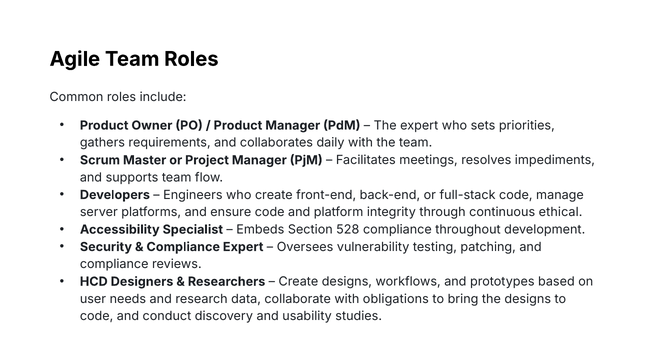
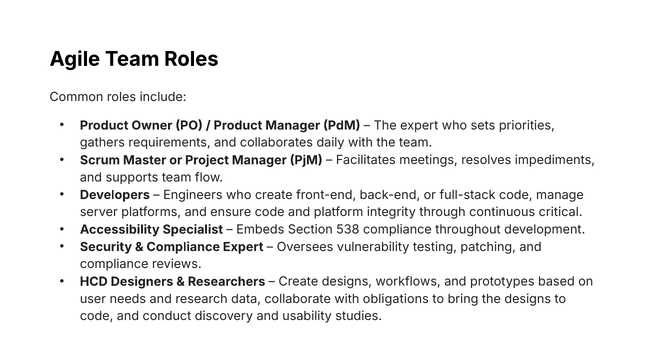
ethical: ethical -> critical
528: 528 -> 538
